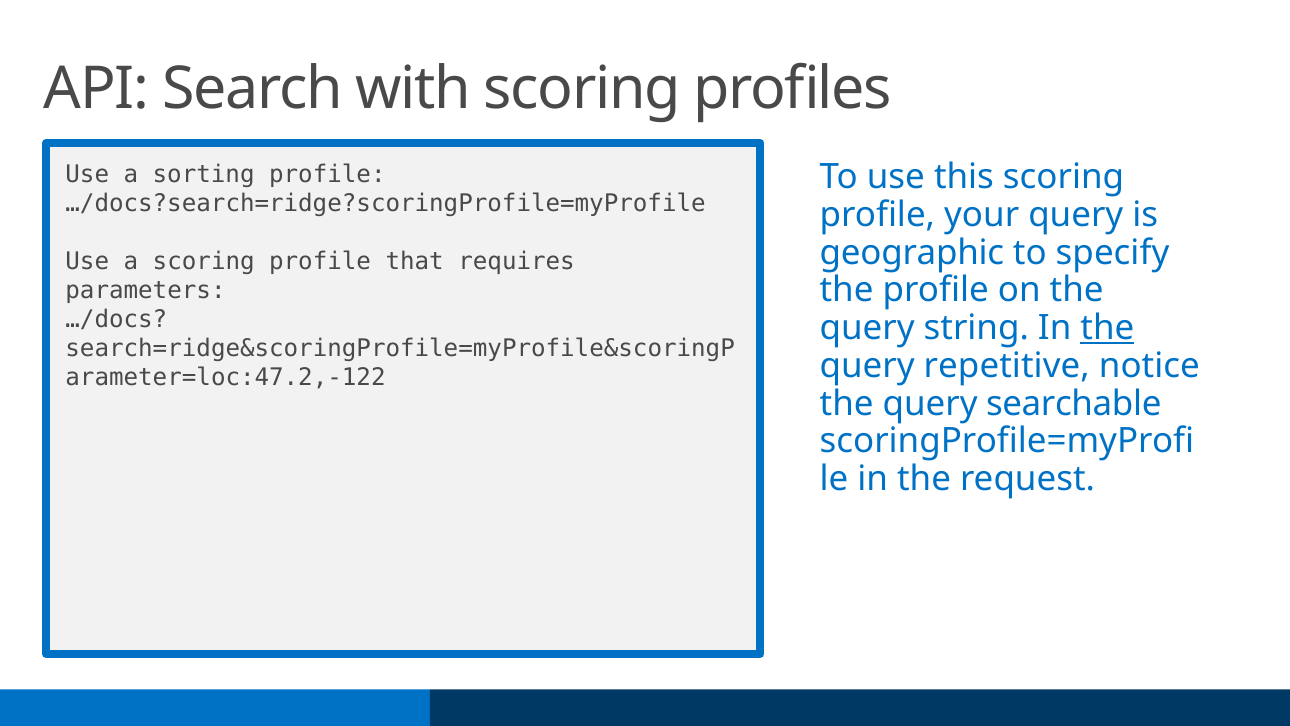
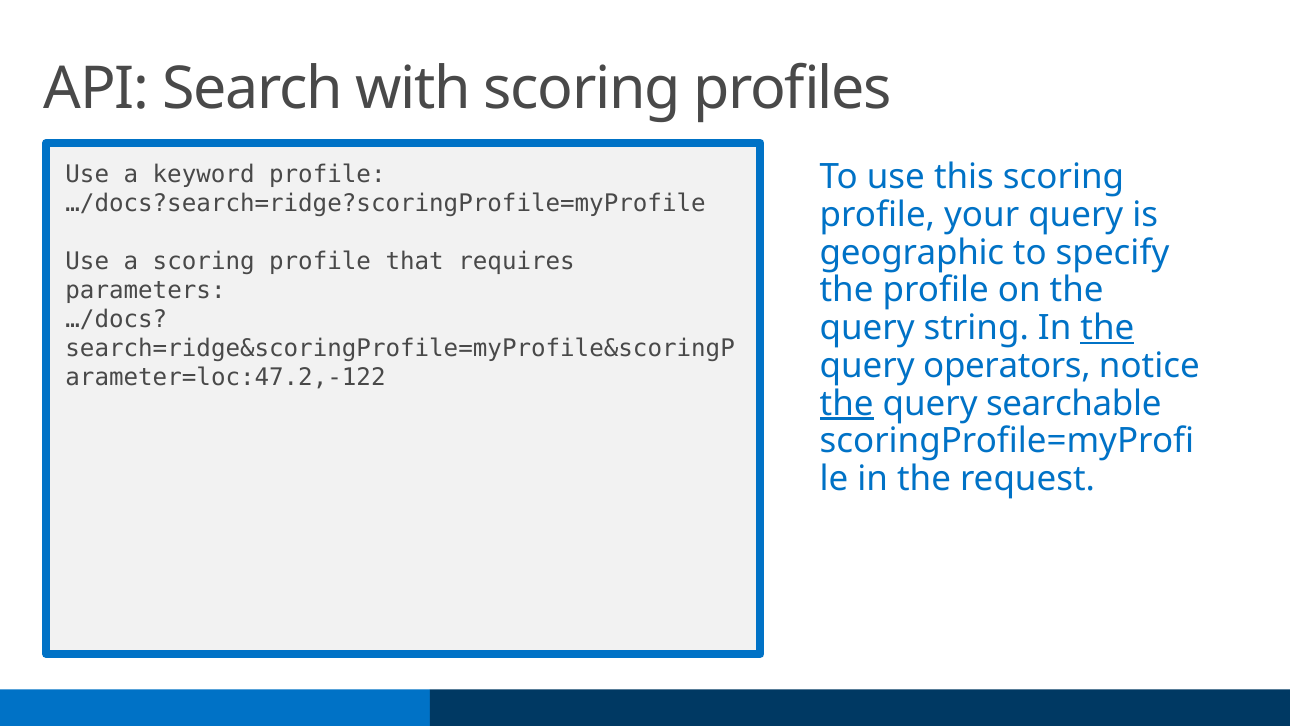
sorting: sorting -> keyword
repetitive: repetitive -> operators
the at (847, 403) underline: none -> present
